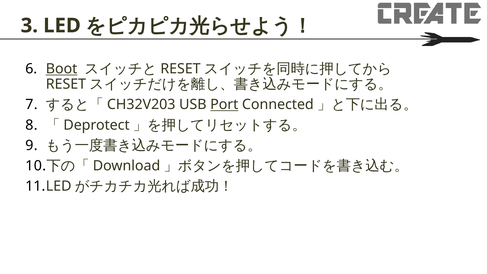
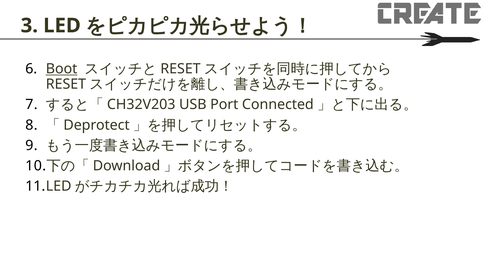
Port underline: present -> none
